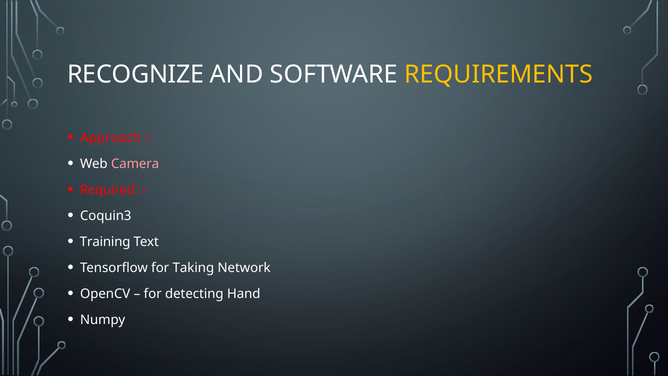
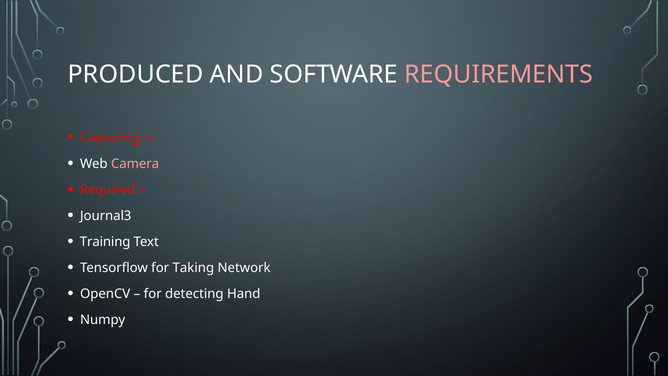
RECOGNIZE: RECOGNIZE -> PRODUCED
REQUIREMENTS colour: yellow -> pink
Approach: Approach -> Capturing
Coquin3: Coquin3 -> Journal3
